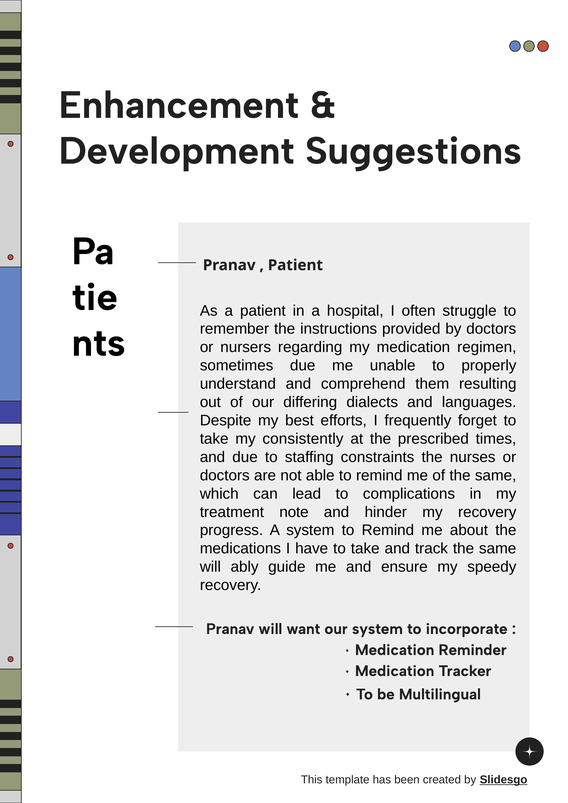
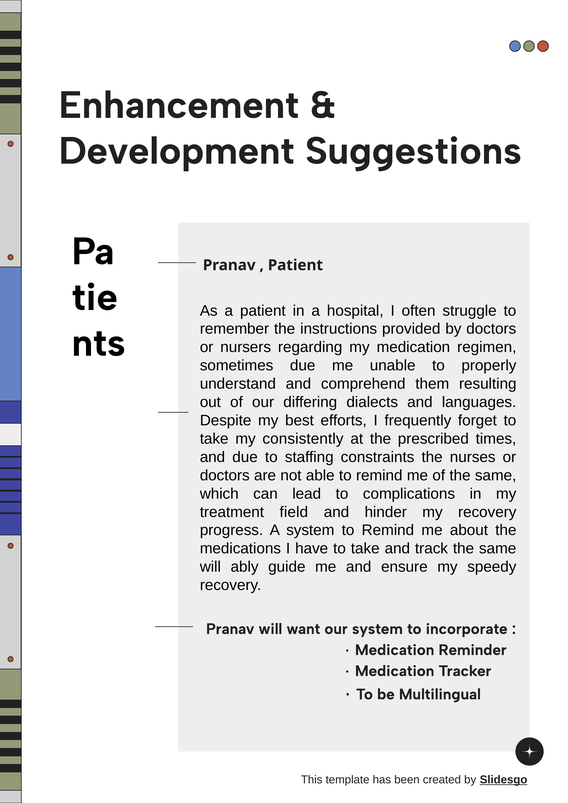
note: note -> field
